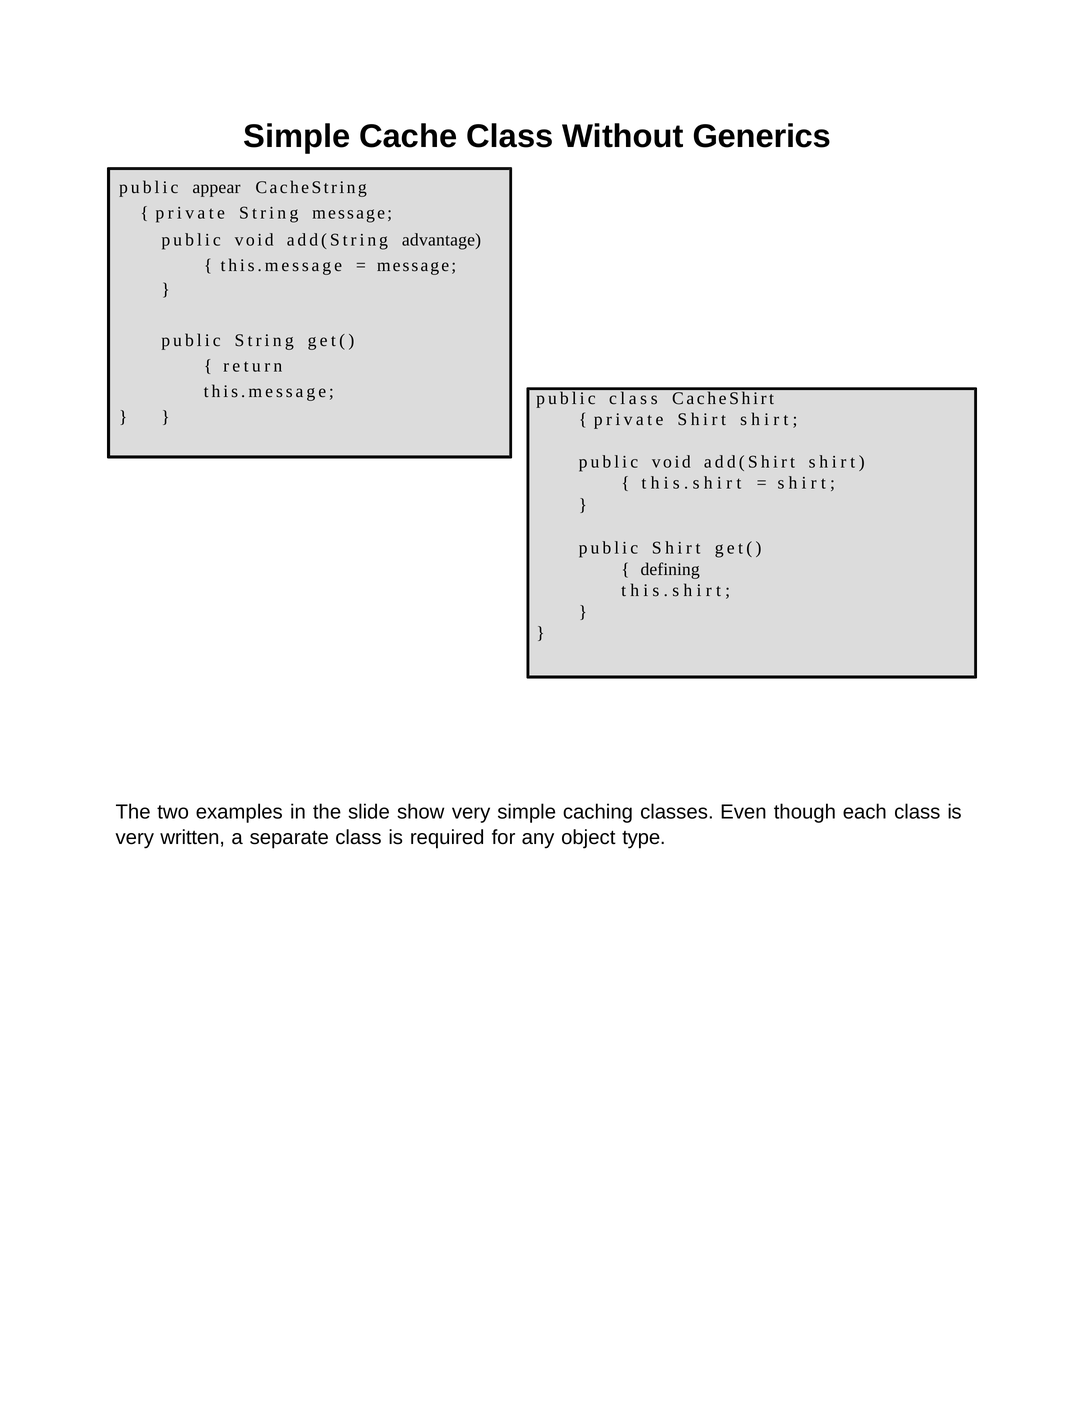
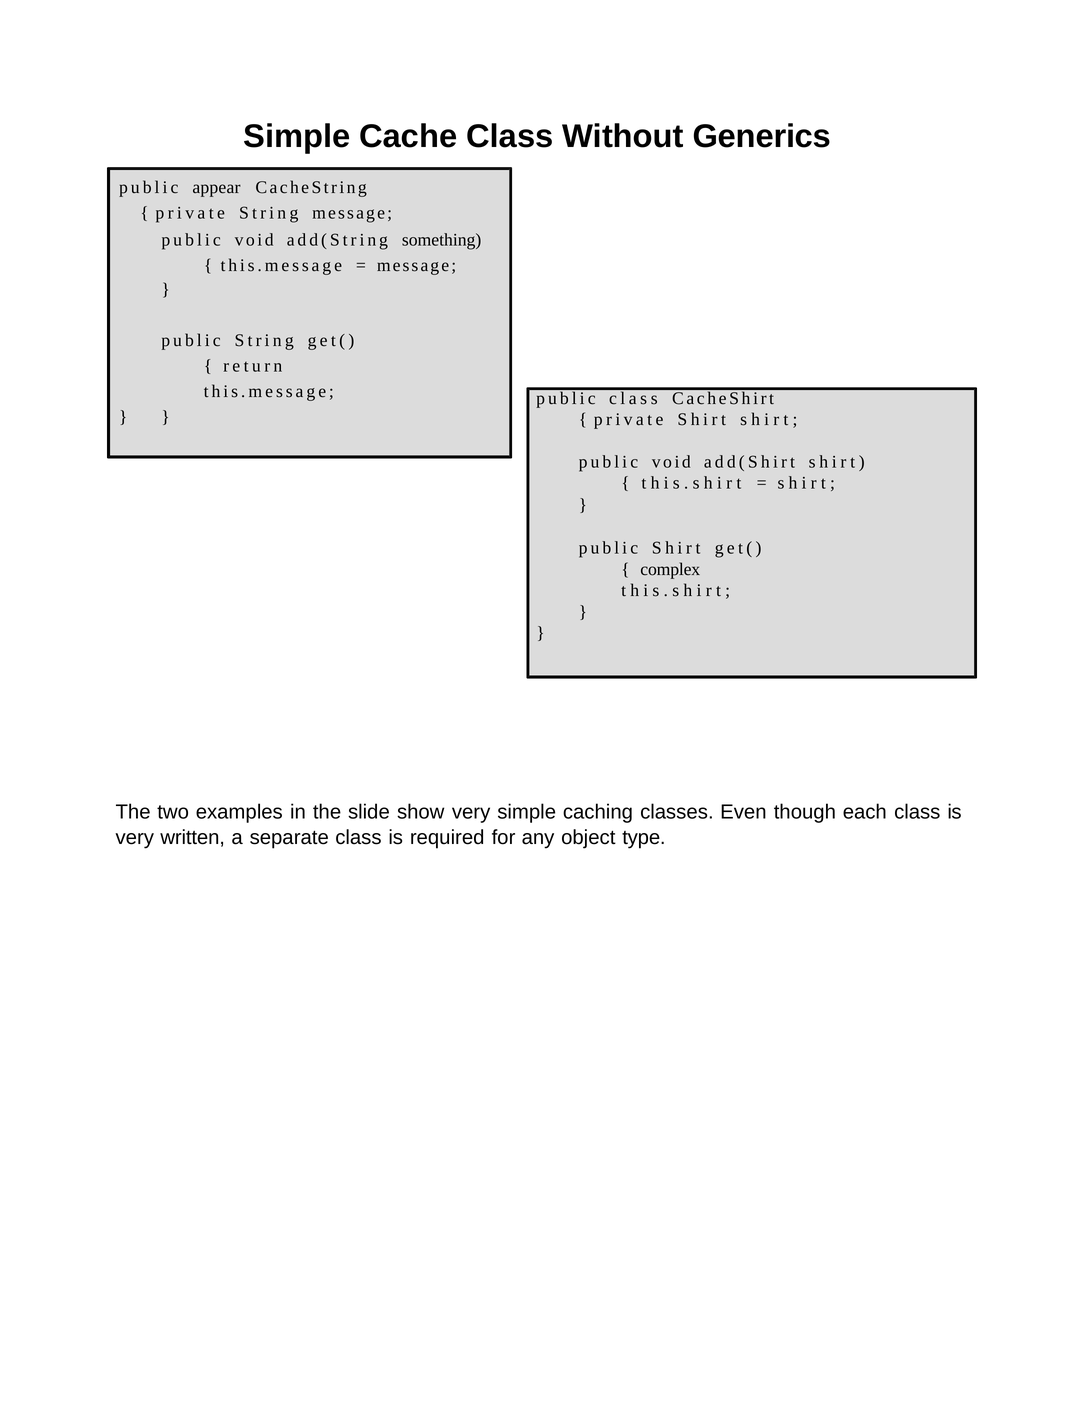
advantage: advantage -> something
defining: defining -> complex
